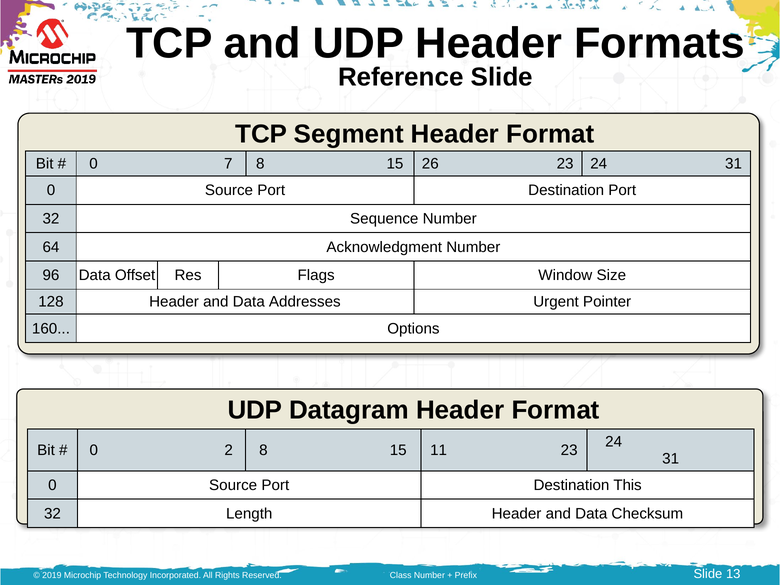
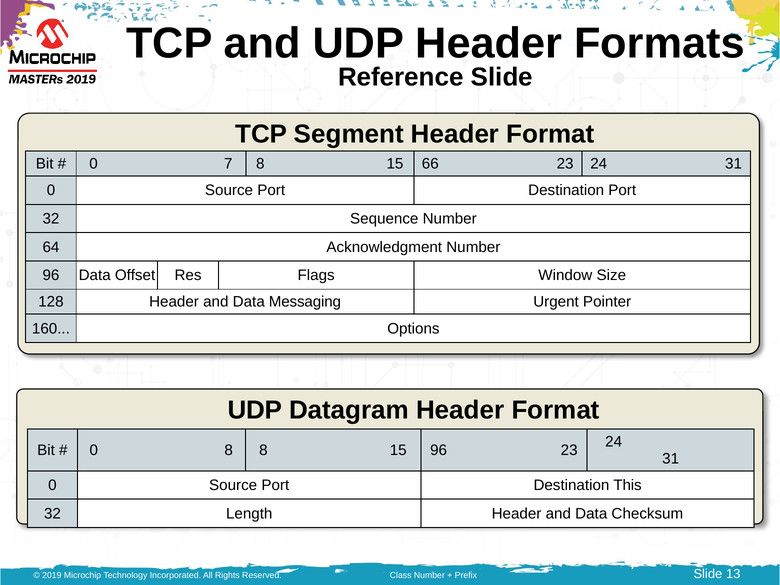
26: 26 -> 66
Addresses: Addresses -> Messaging
0 2: 2 -> 8
15 11: 11 -> 96
